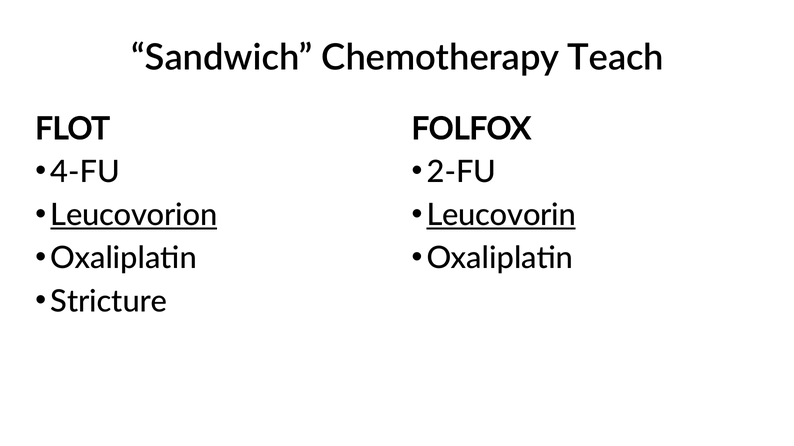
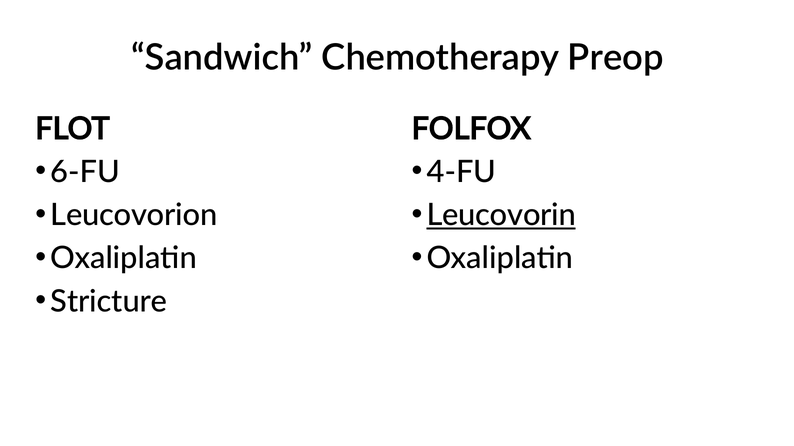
Teach: Teach -> Preop
4-FU: 4-FU -> 6-FU
2-FU: 2-FU -> 4-FU
Leucovorion underline: present -> none
